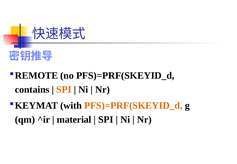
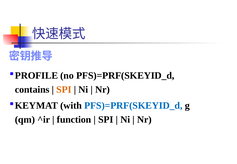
REMOTE: REMOTE -> PROFILE
PFS)=PRF(SKEYID_d at (133, 106) colour: orange -> blue
material: material -> function
